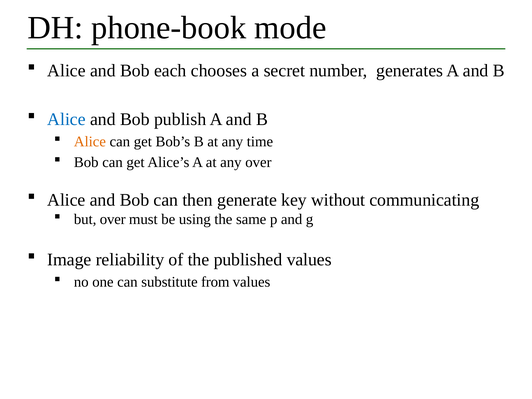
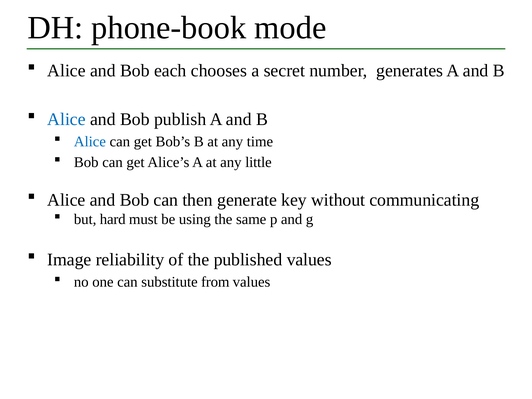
Alice at (90, 142) colour: orange -> blue
any over: over -> little
but over: over -> hard
